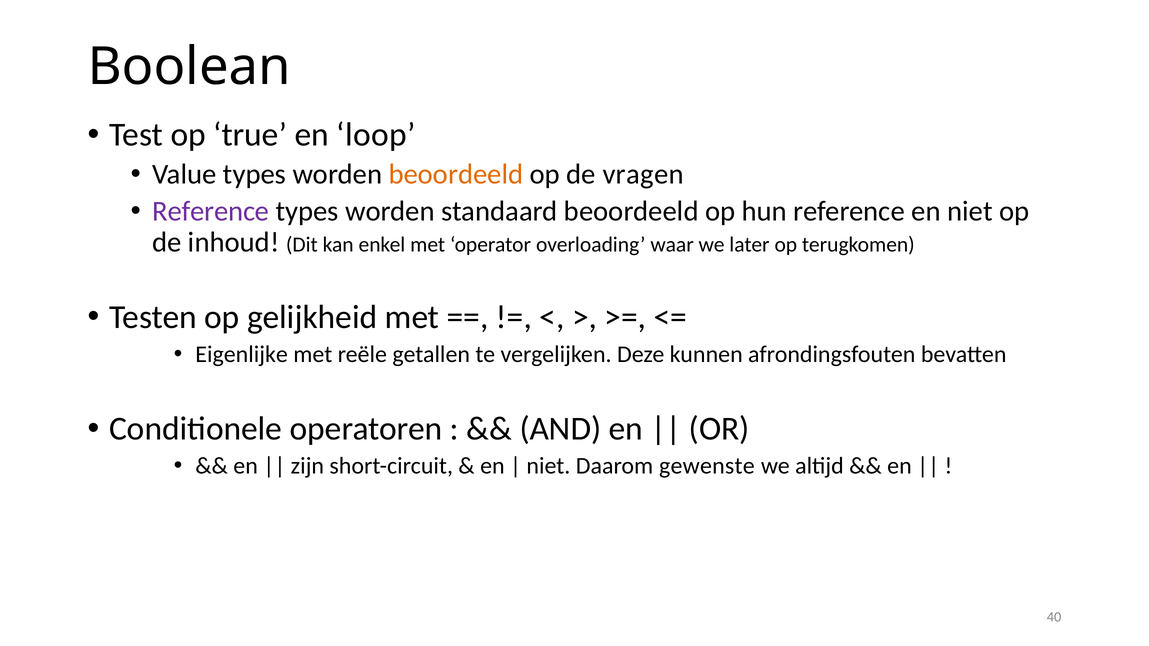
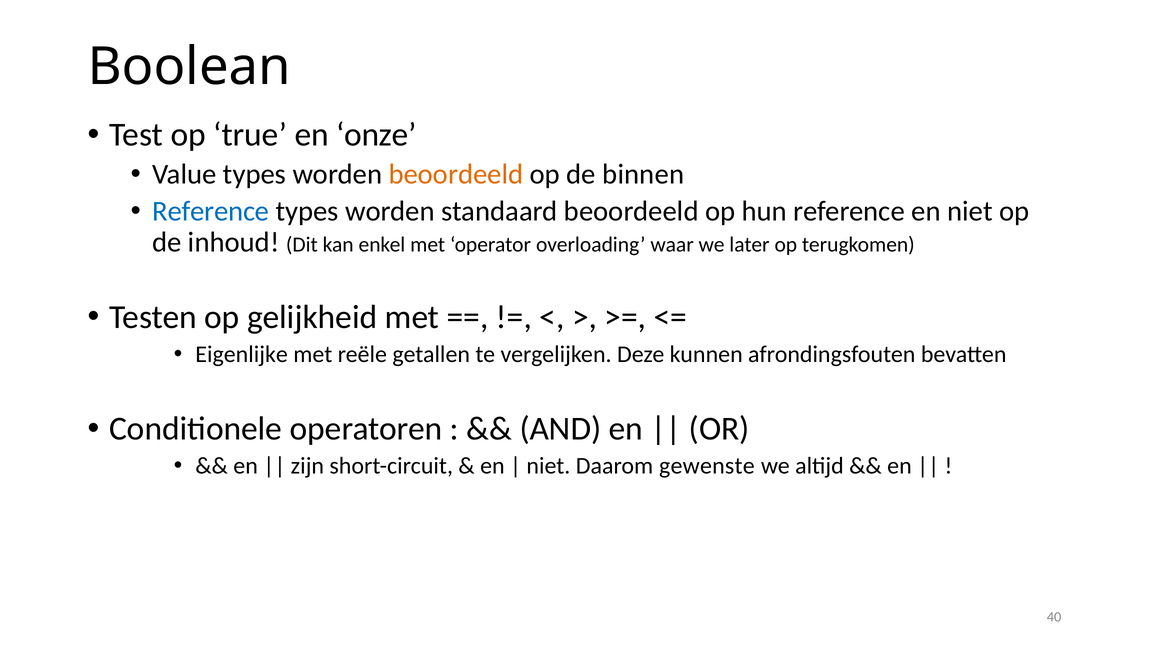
loop: loop -> onze
vragen: vragen -> binnen
Reference at (211, 212) colour: purple -> blue
